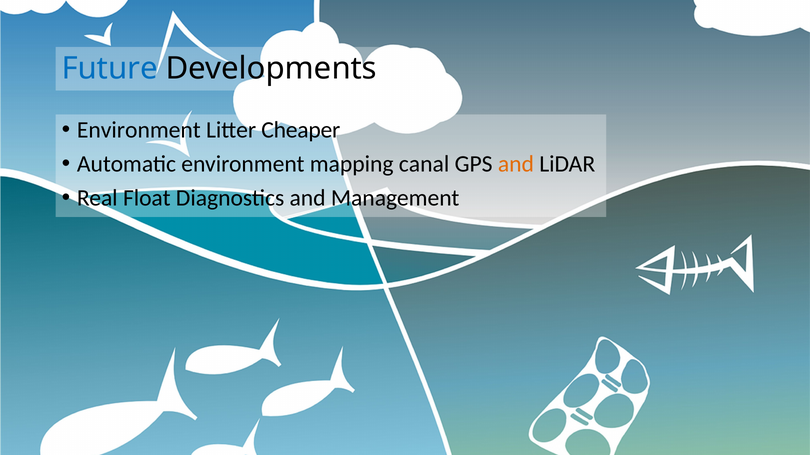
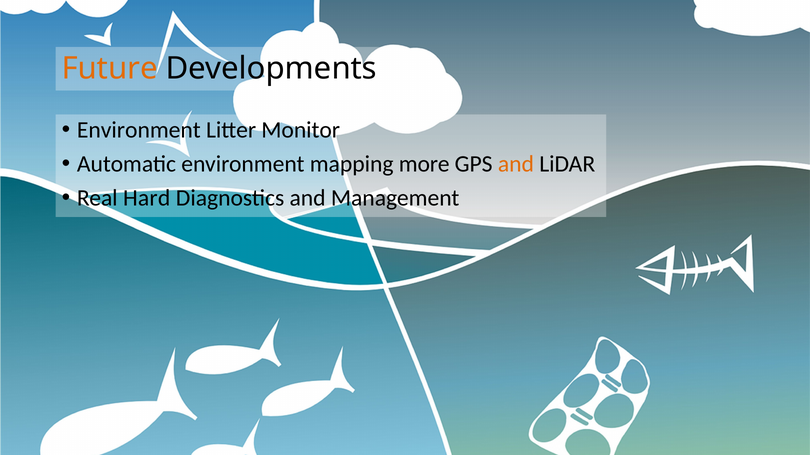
Future colour: blue -> orange
Cheaper: Cheaper -> Monitor
canal: canal -> more
Float: Float -> Hard
